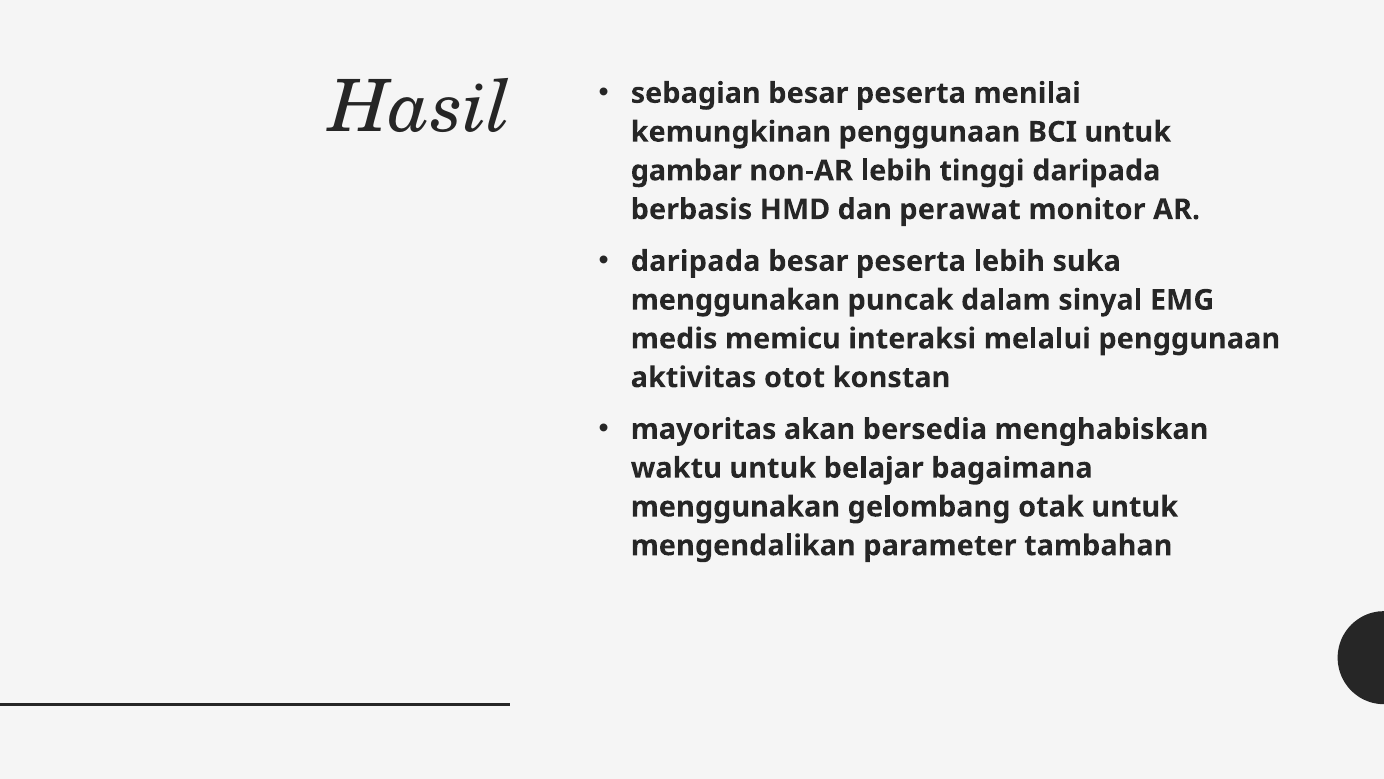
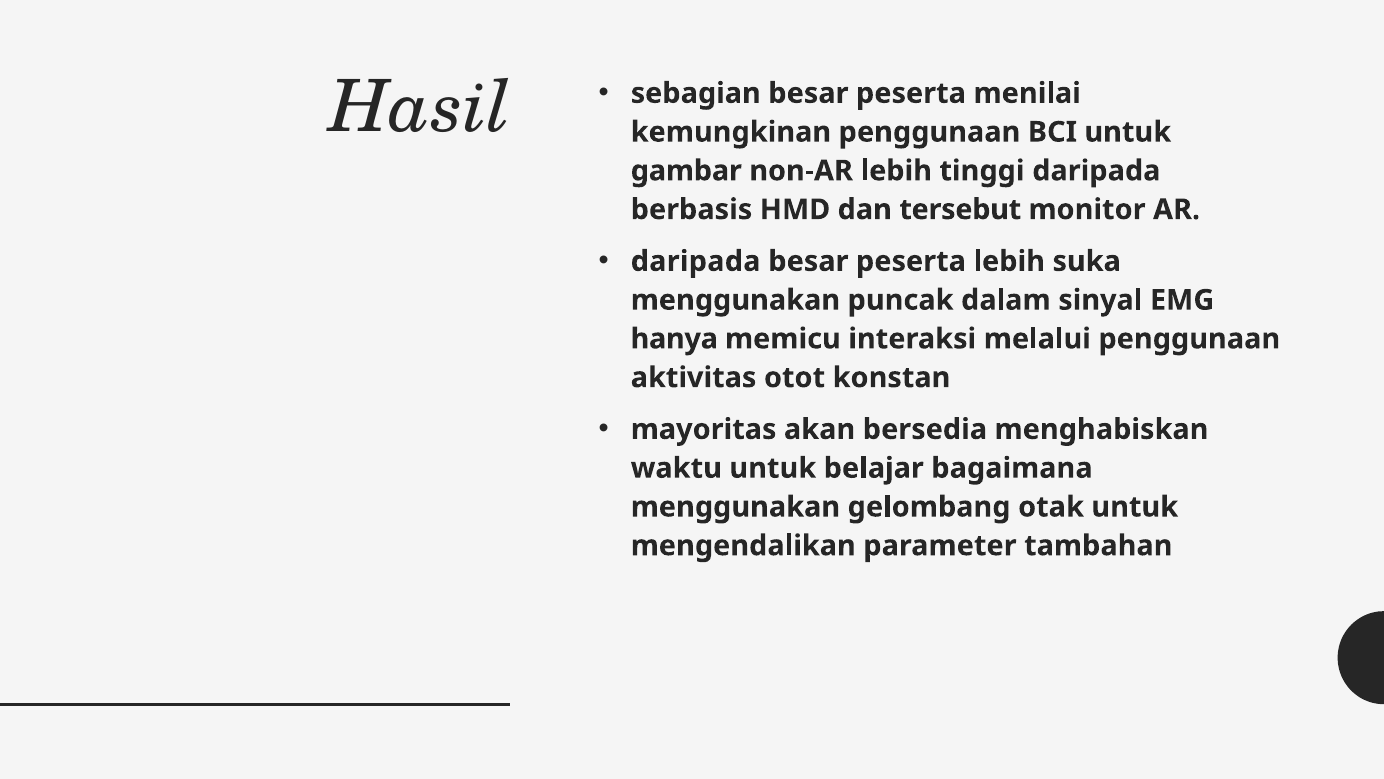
perawat: perawat -> tersebut
medis: medis -> hanya
